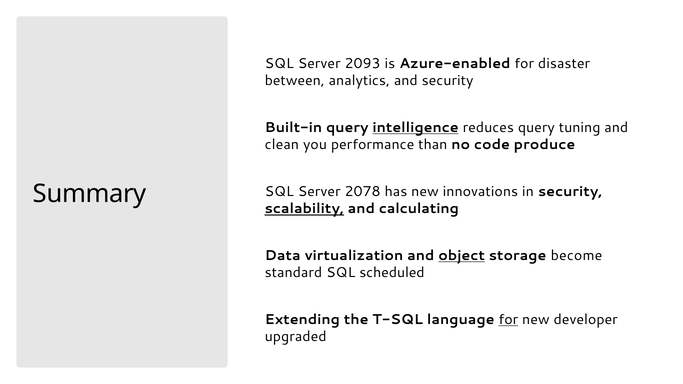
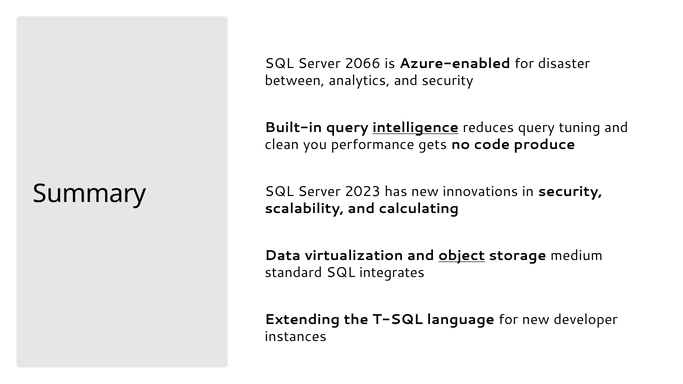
2093: 2093 -> 2066
than: than -> gets
2078: 2078 -> 2023
scalability underline: present -> none
become: become -> medium
scheduled: scheduled -> integrates
for at (508, 320) underline: present -> none
upgraded: upgraded -> instances
